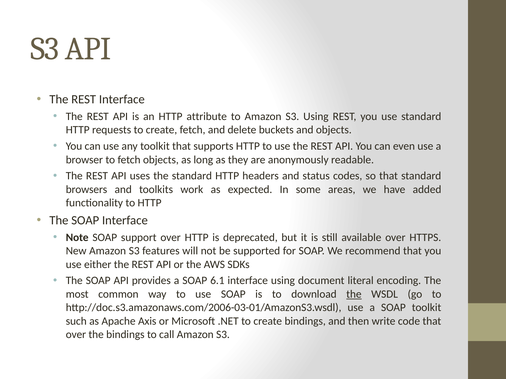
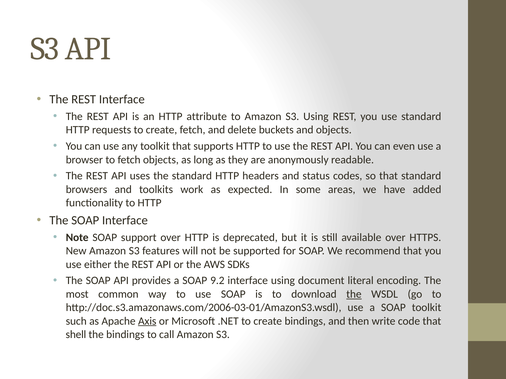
6.1: 6.1 -> 9.2
Axis underline: none -> present
over at (76, 335): over -> shell
